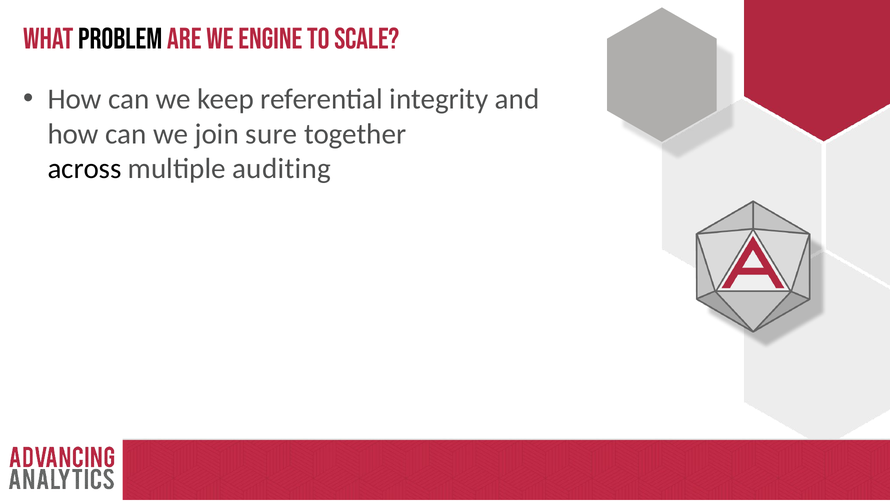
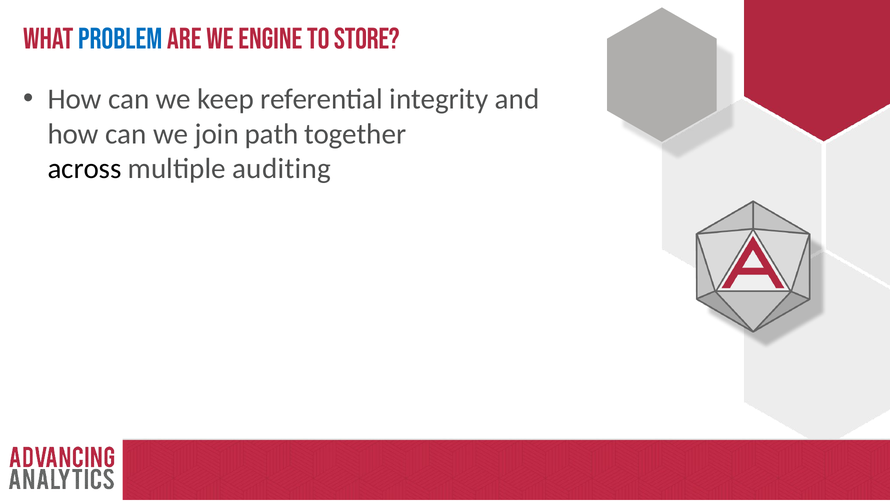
problem colour: black -> blue
scale: scale -> store
sure: sure -> path
